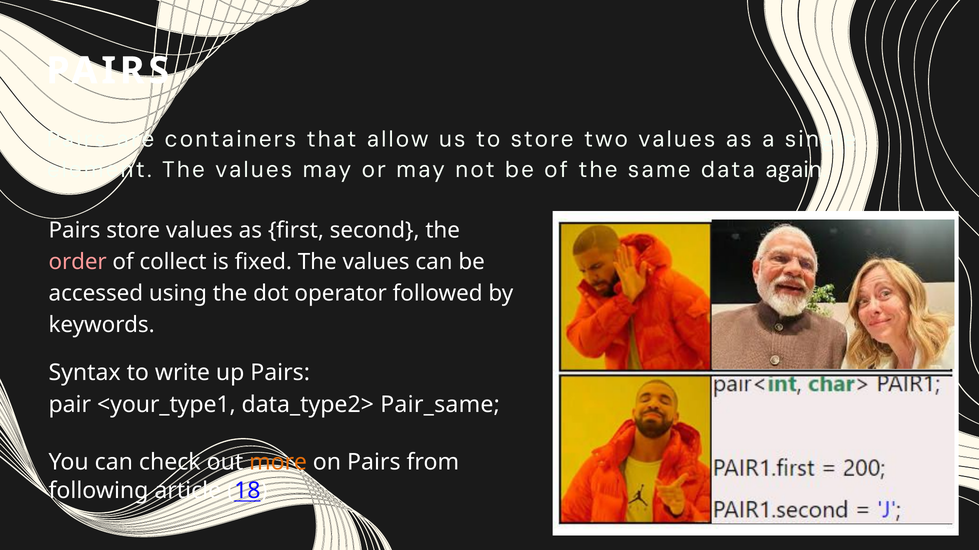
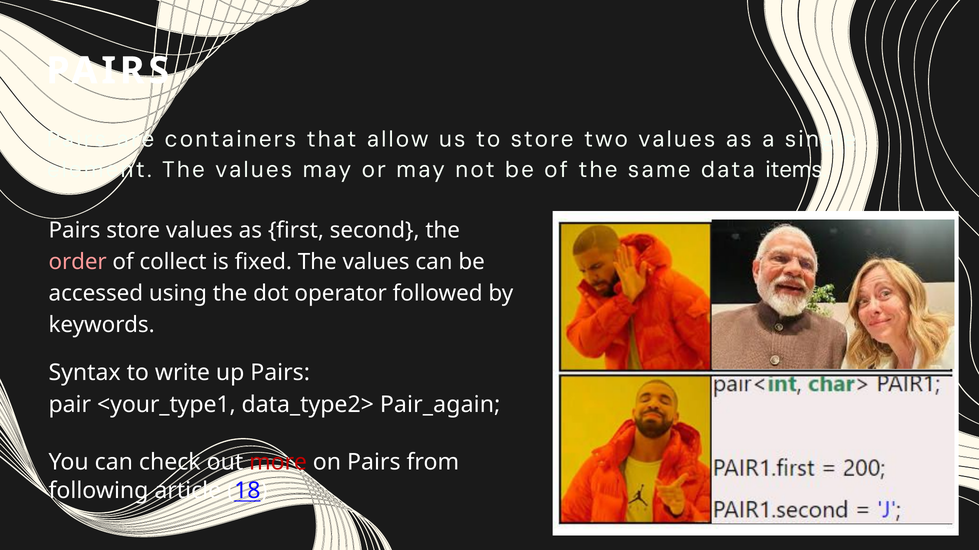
again: again -> items
Pair_same: Pair_same -> Pair_again
more colour: orange -> red
